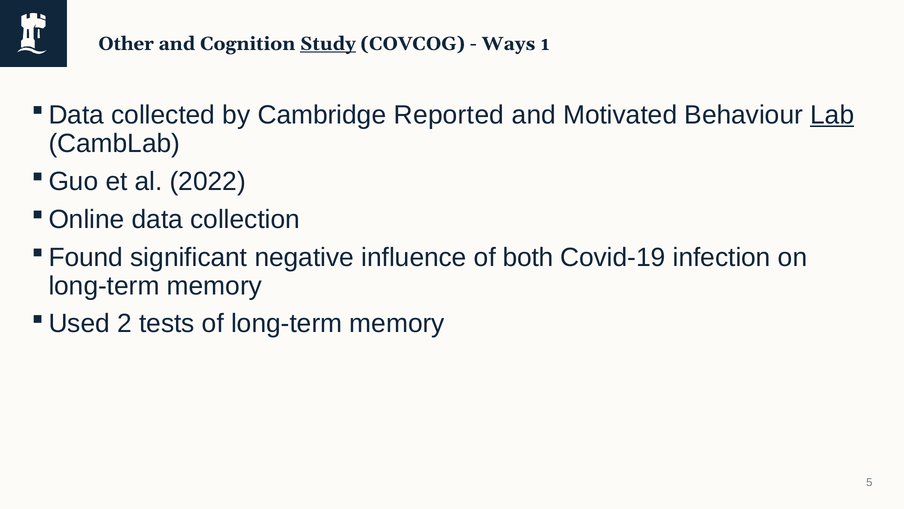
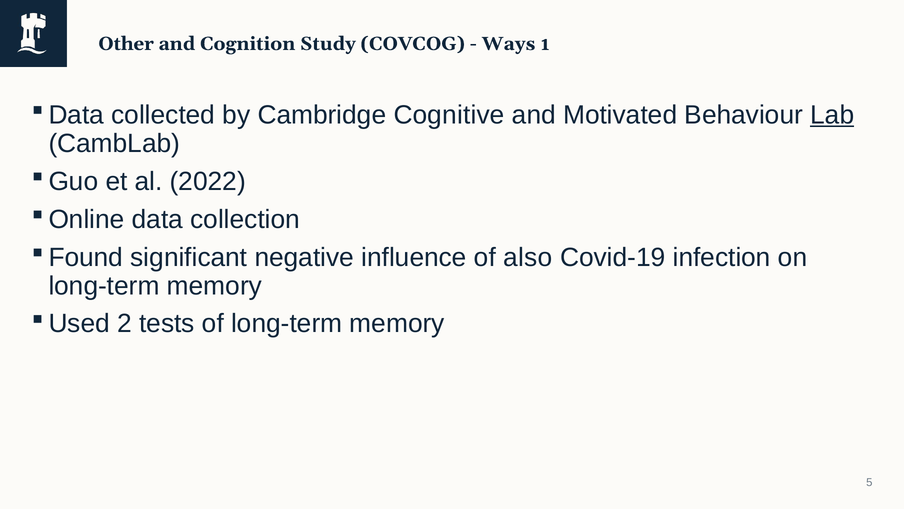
Study underline: present -> none
Reported: Reported -> Cognitive
both: both -> also
